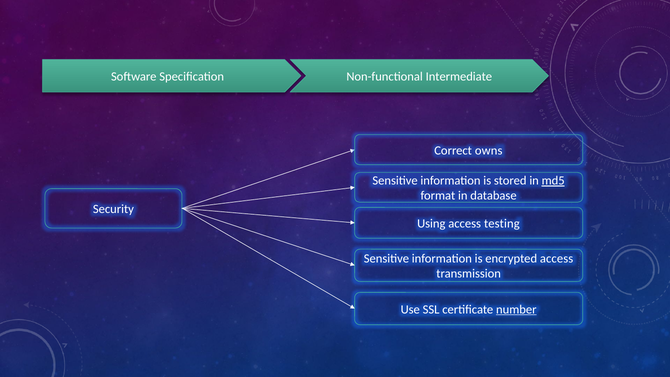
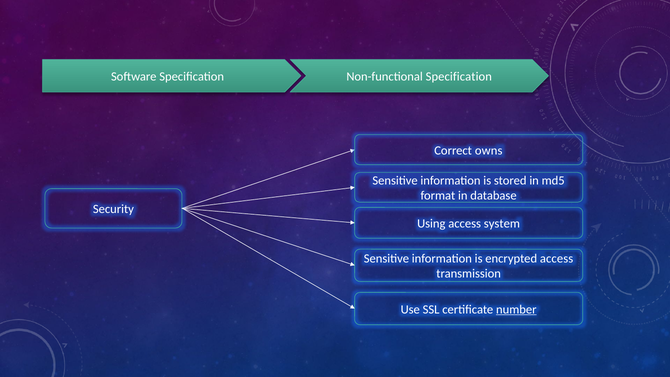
Non-functional Intermediate: Intermediate -> Specification
md5 underline: present -> none
testing: testing -> system
